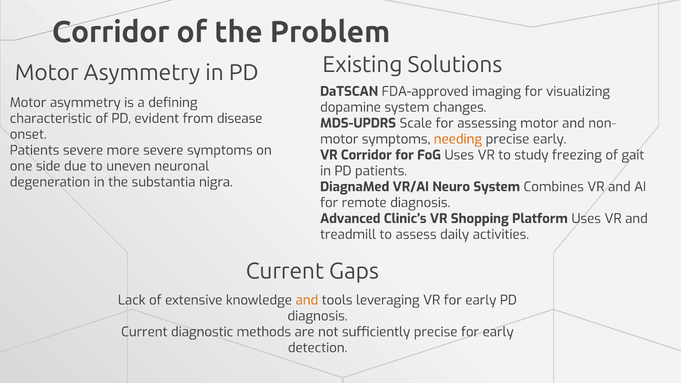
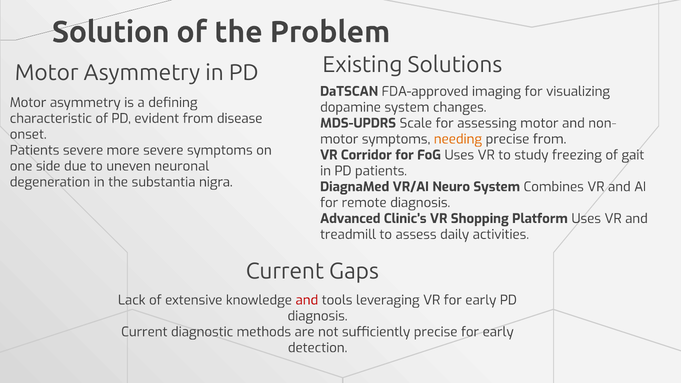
Corridor at (111, 32): Corridor -> Solution
precise early: early -> from
and at (307, 300) colour: orange -> red
